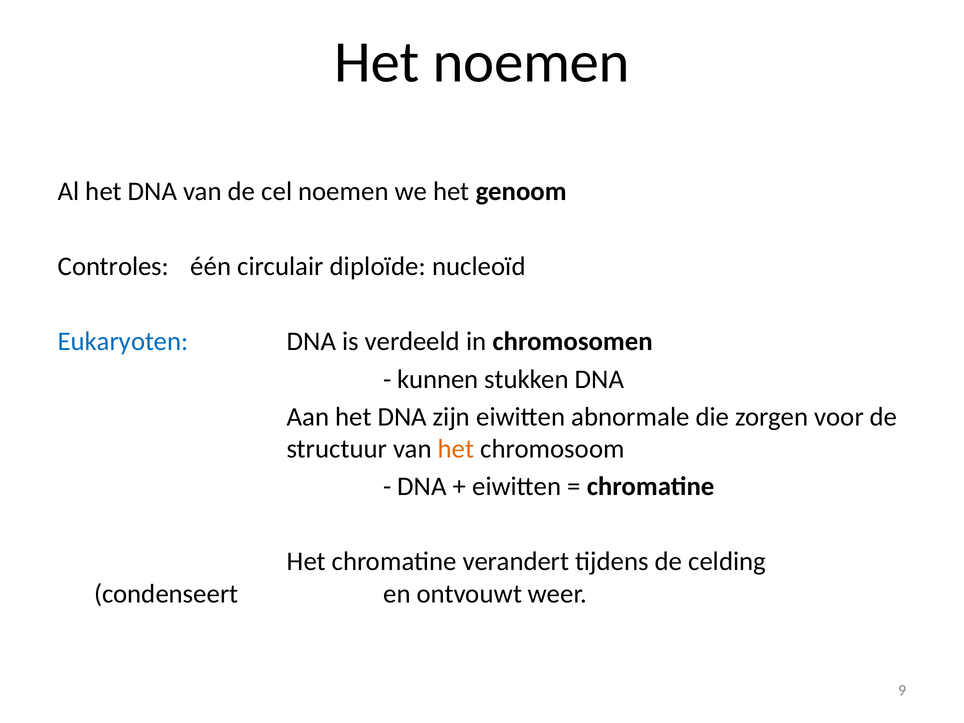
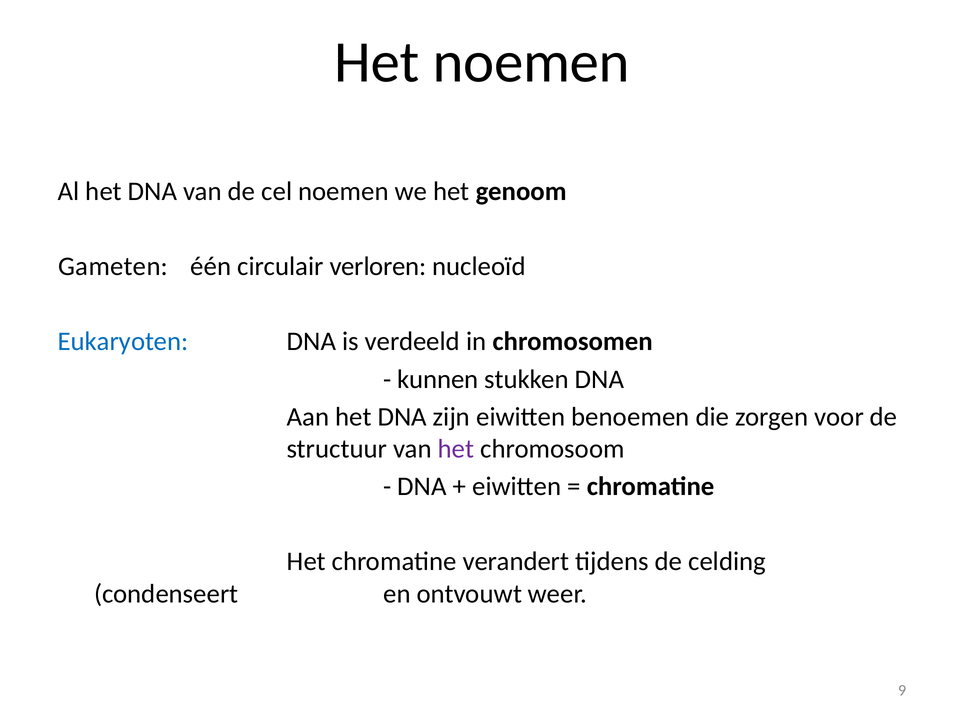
Controles: Controles -> Gameten
diploïde: diploïde -> verloren
abnormale: abnormale -> benoemen
het at (456, 449) colour: orange -> purple
